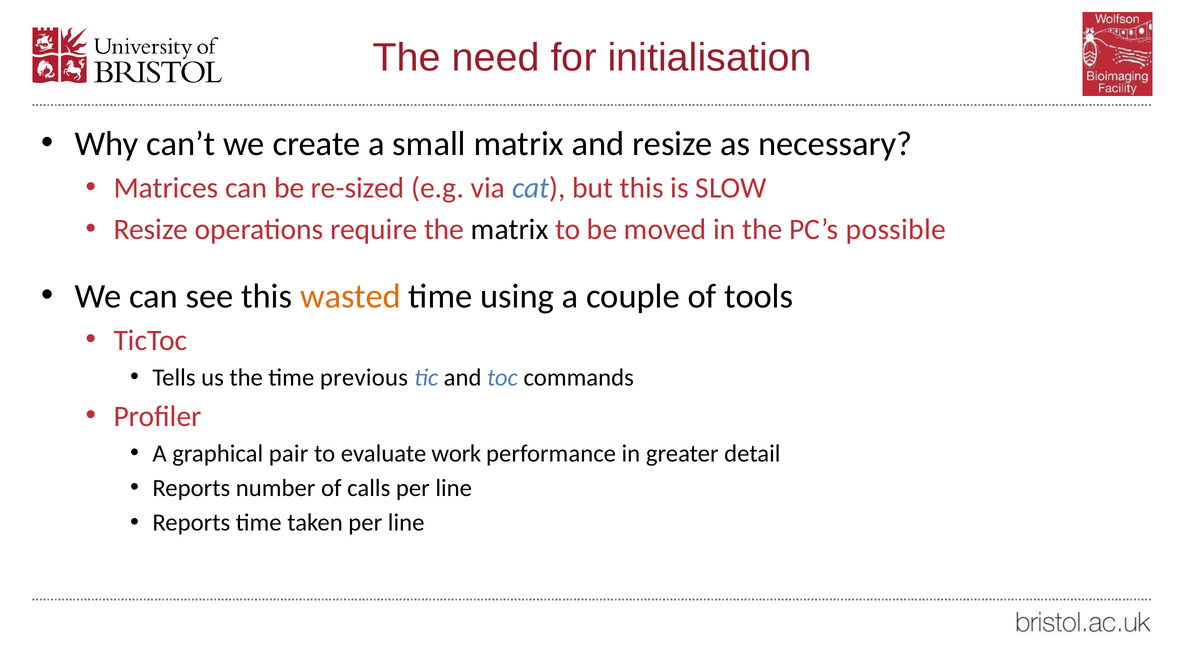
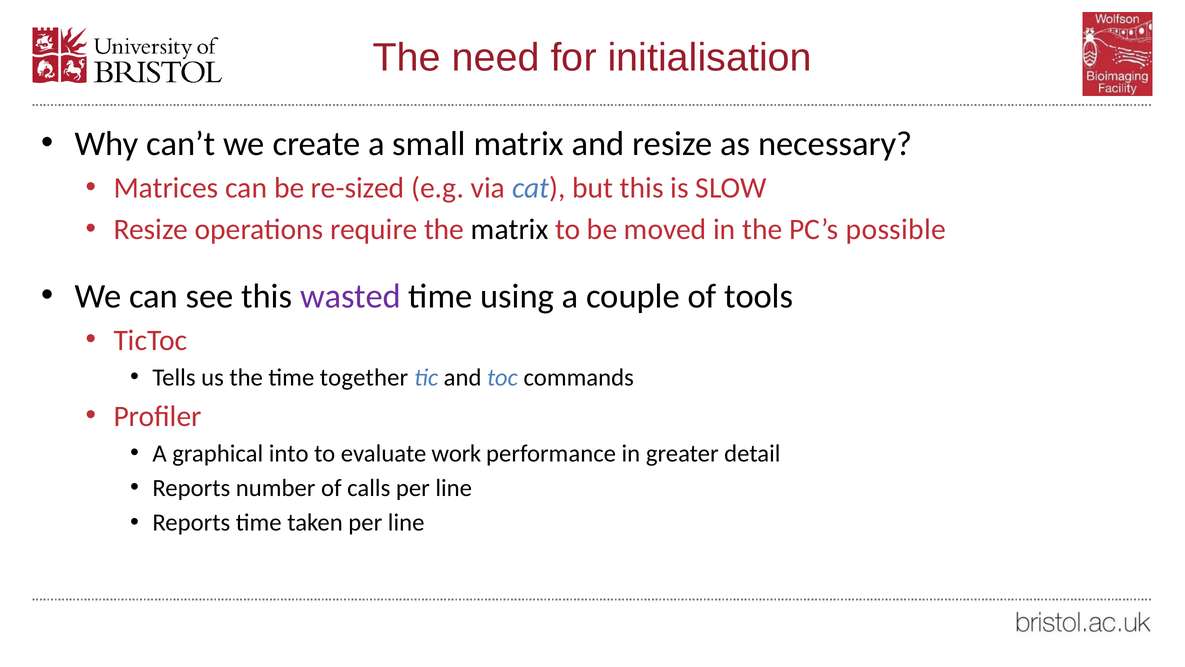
wasted colour: orange -> purple
previous: previous -> together
pair: pair -> into
